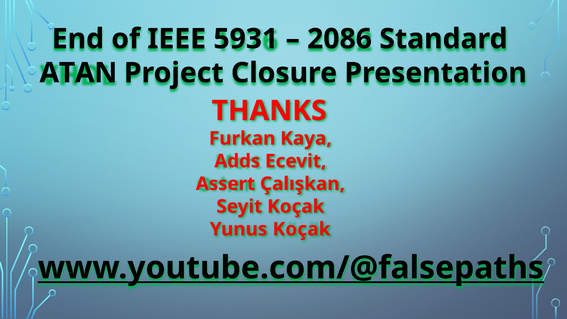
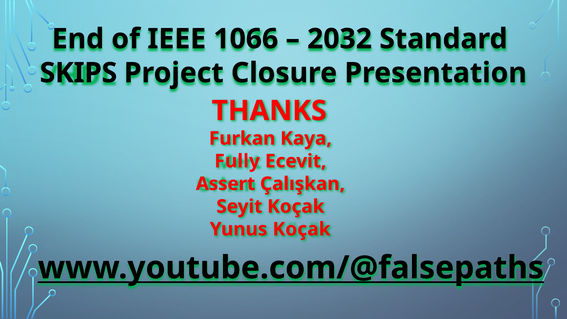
5931: 5931 -> 1066
2086: 2086 -> 2032
ATAN: ATAN -> SKIPS
Adds: Adds -> Fully
